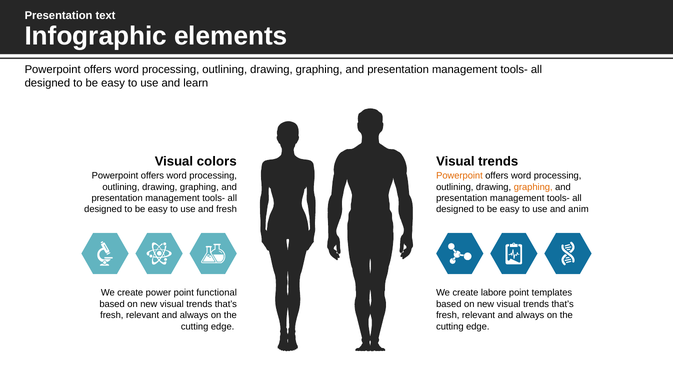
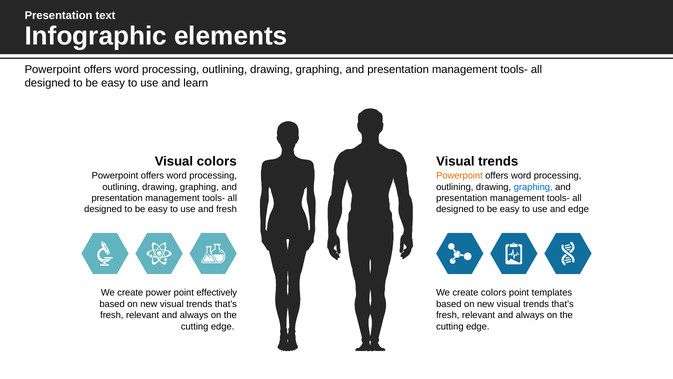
graphing at (533, 187) colour: orange -> blue
and anim: anim -> edge
functional: functional -> effectively
create labore: labore -> colors
